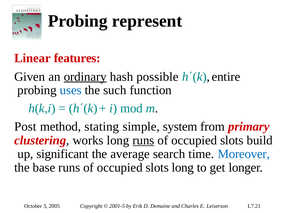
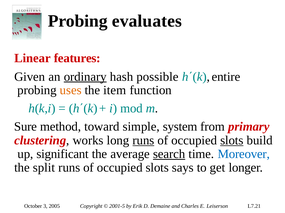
represent: represent -> evaluates
uses colour: blue -> orange
such: such -> item
Post: Post -> Sure
stating: stating -> toward
slots at (232, 141) underline: none -> present
search underline: none -> present
base: base -> split
slots long: long -> says
